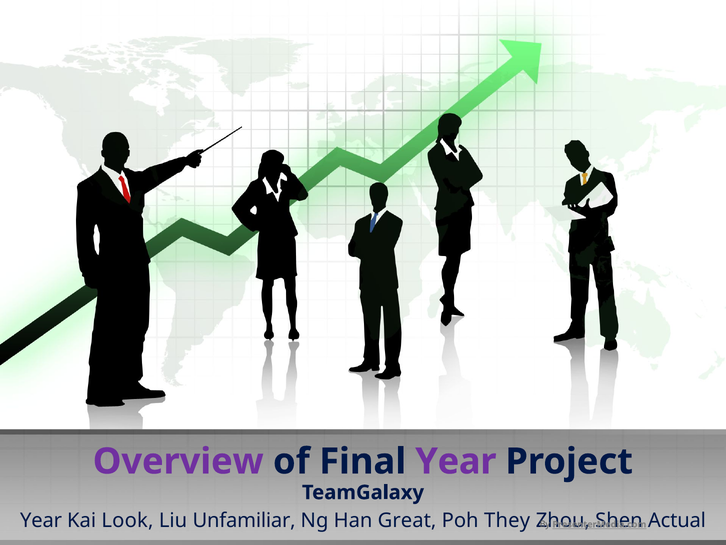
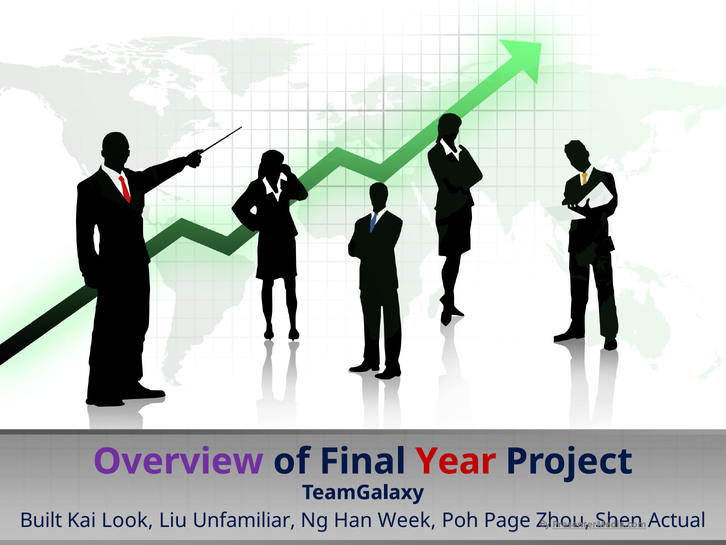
Year at (456, 461) colour: purple -> red
Year at (41, 520): Year -> Built
Great: Great -> Week
They: They -> Page
